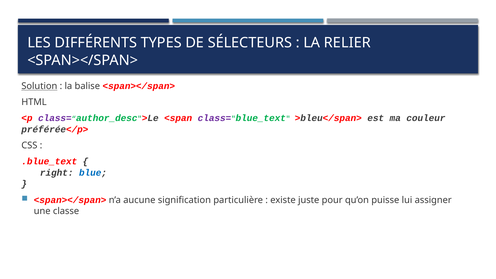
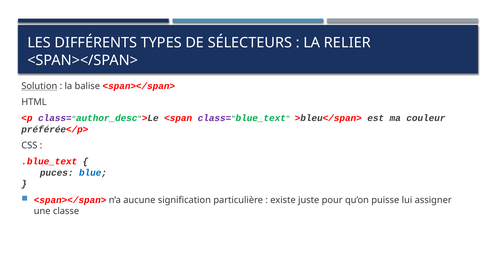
right: right -> puces
